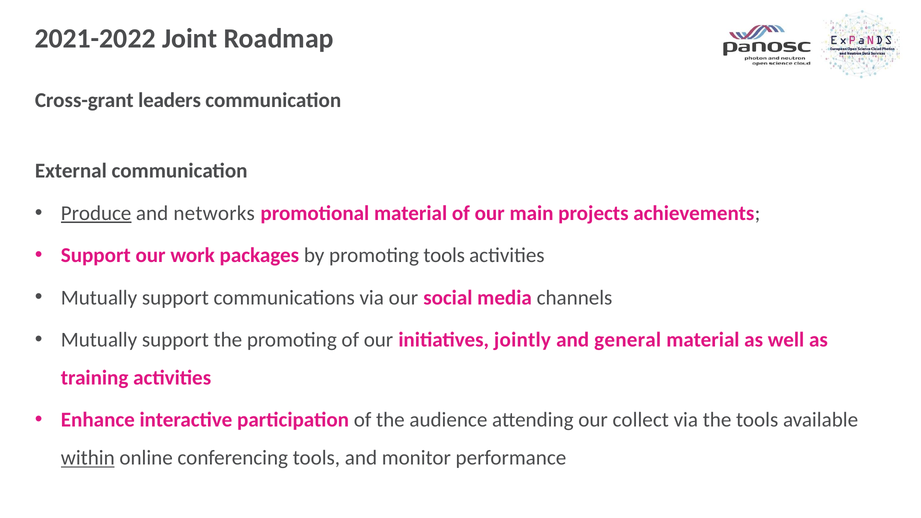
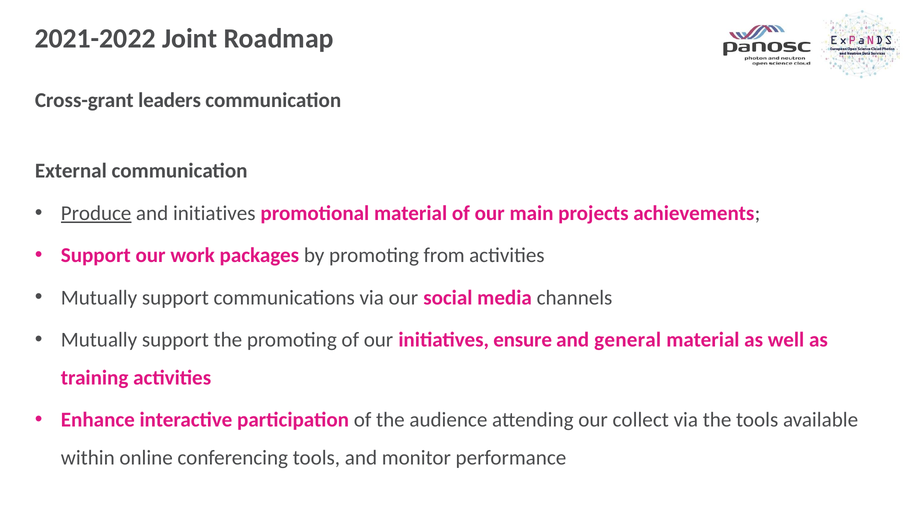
and networks: networks -> initiatives
promoting tools: tools -> from
jointly: jointly -> ensure
within underline: present -> none
